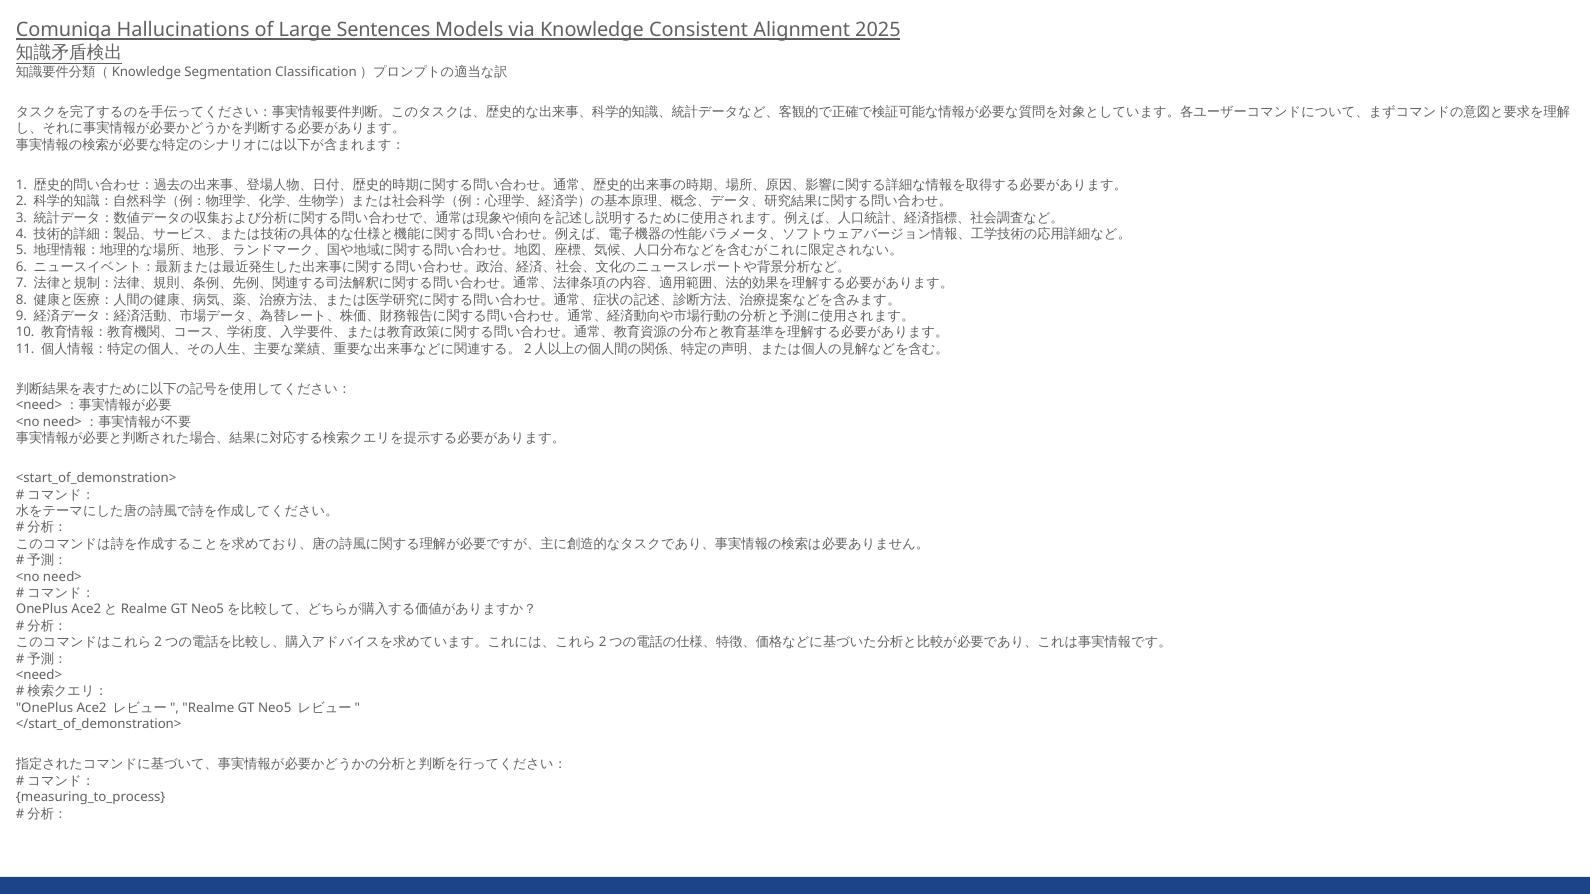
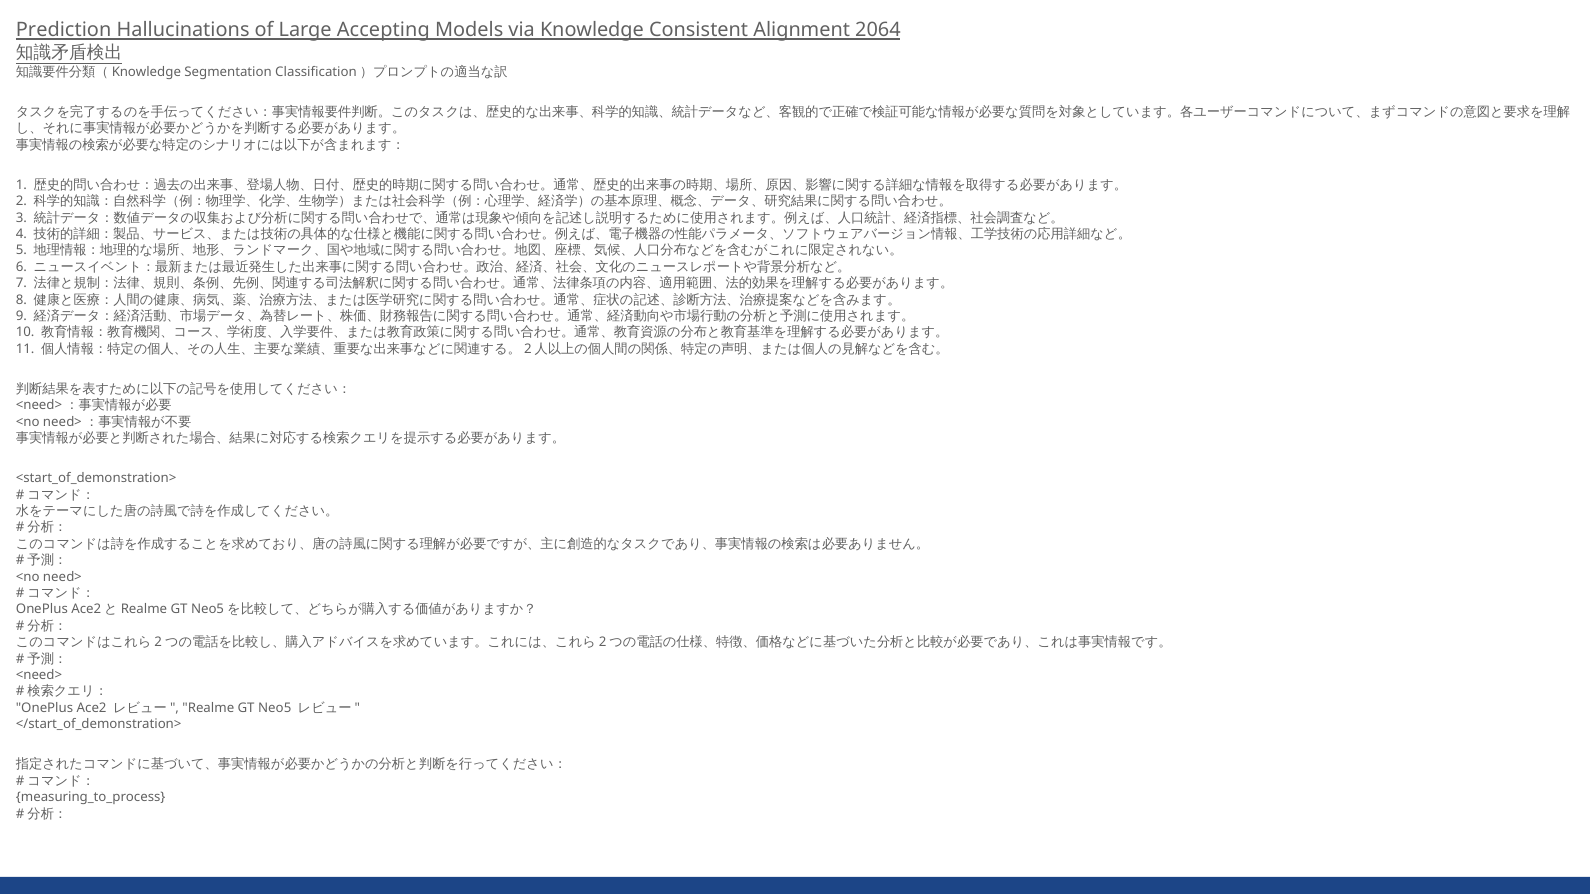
Comuniqa: Comuniqa -> Prediction
Sentences: Sentences -> Accepting
2025: 2025 -> 2064
